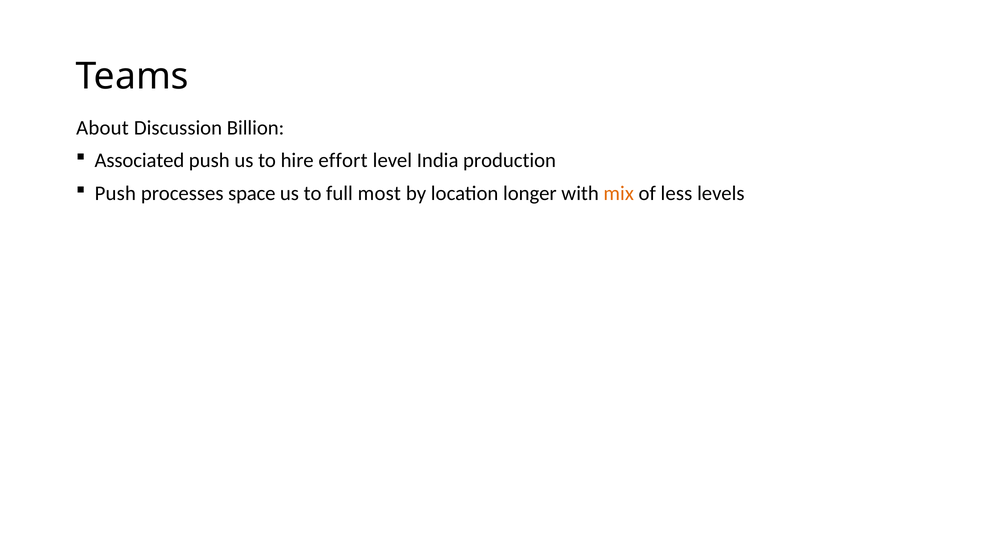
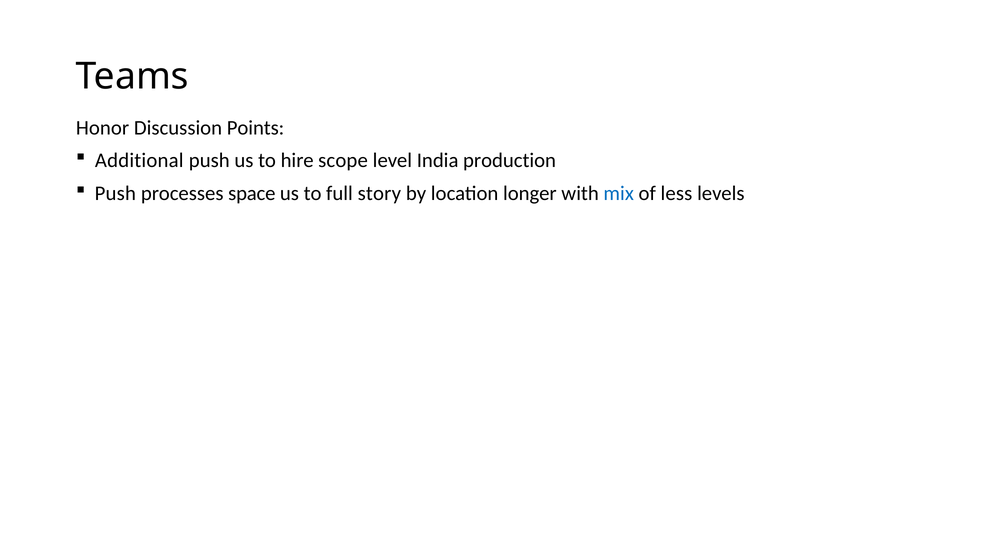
About: About -> Honor
Billion: Billion -> Points
Associated: Associated -> Additional
effort: effort -> scope
most: most -> story
mix colour: orange -> blue
